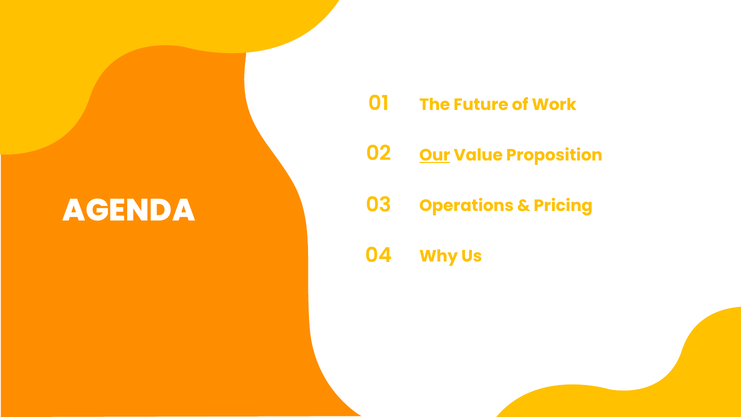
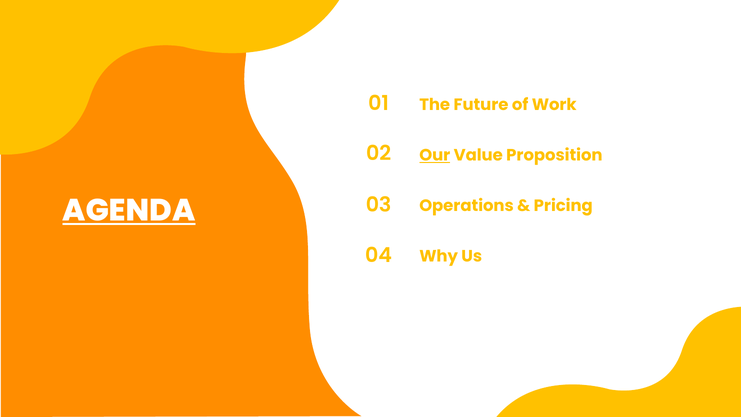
AGENDA underline: none -> present
